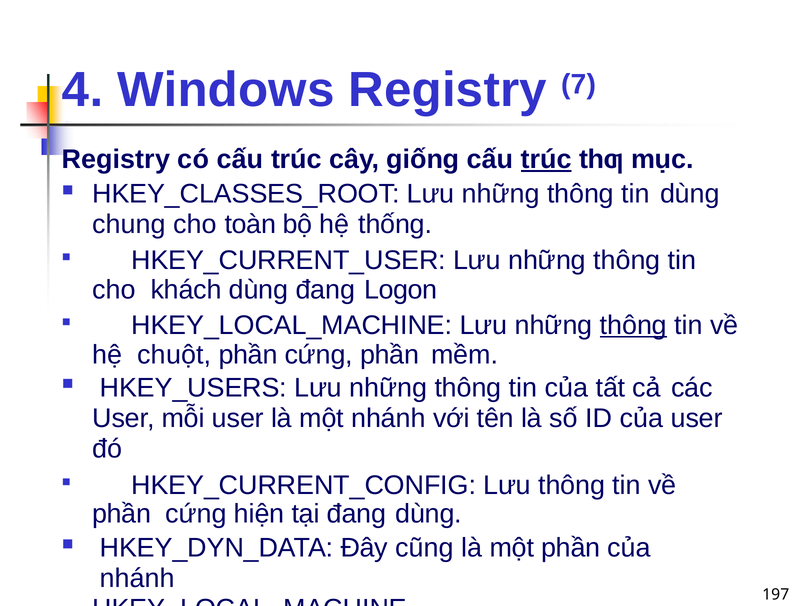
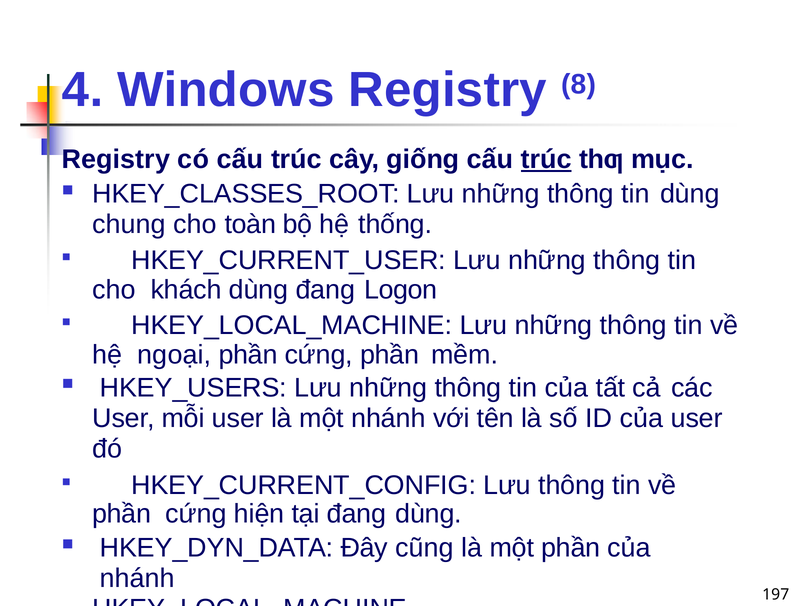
7: 7 -> 8
thông at (633, 325) underline: present -> none
chuột: chuột -> ngoại
